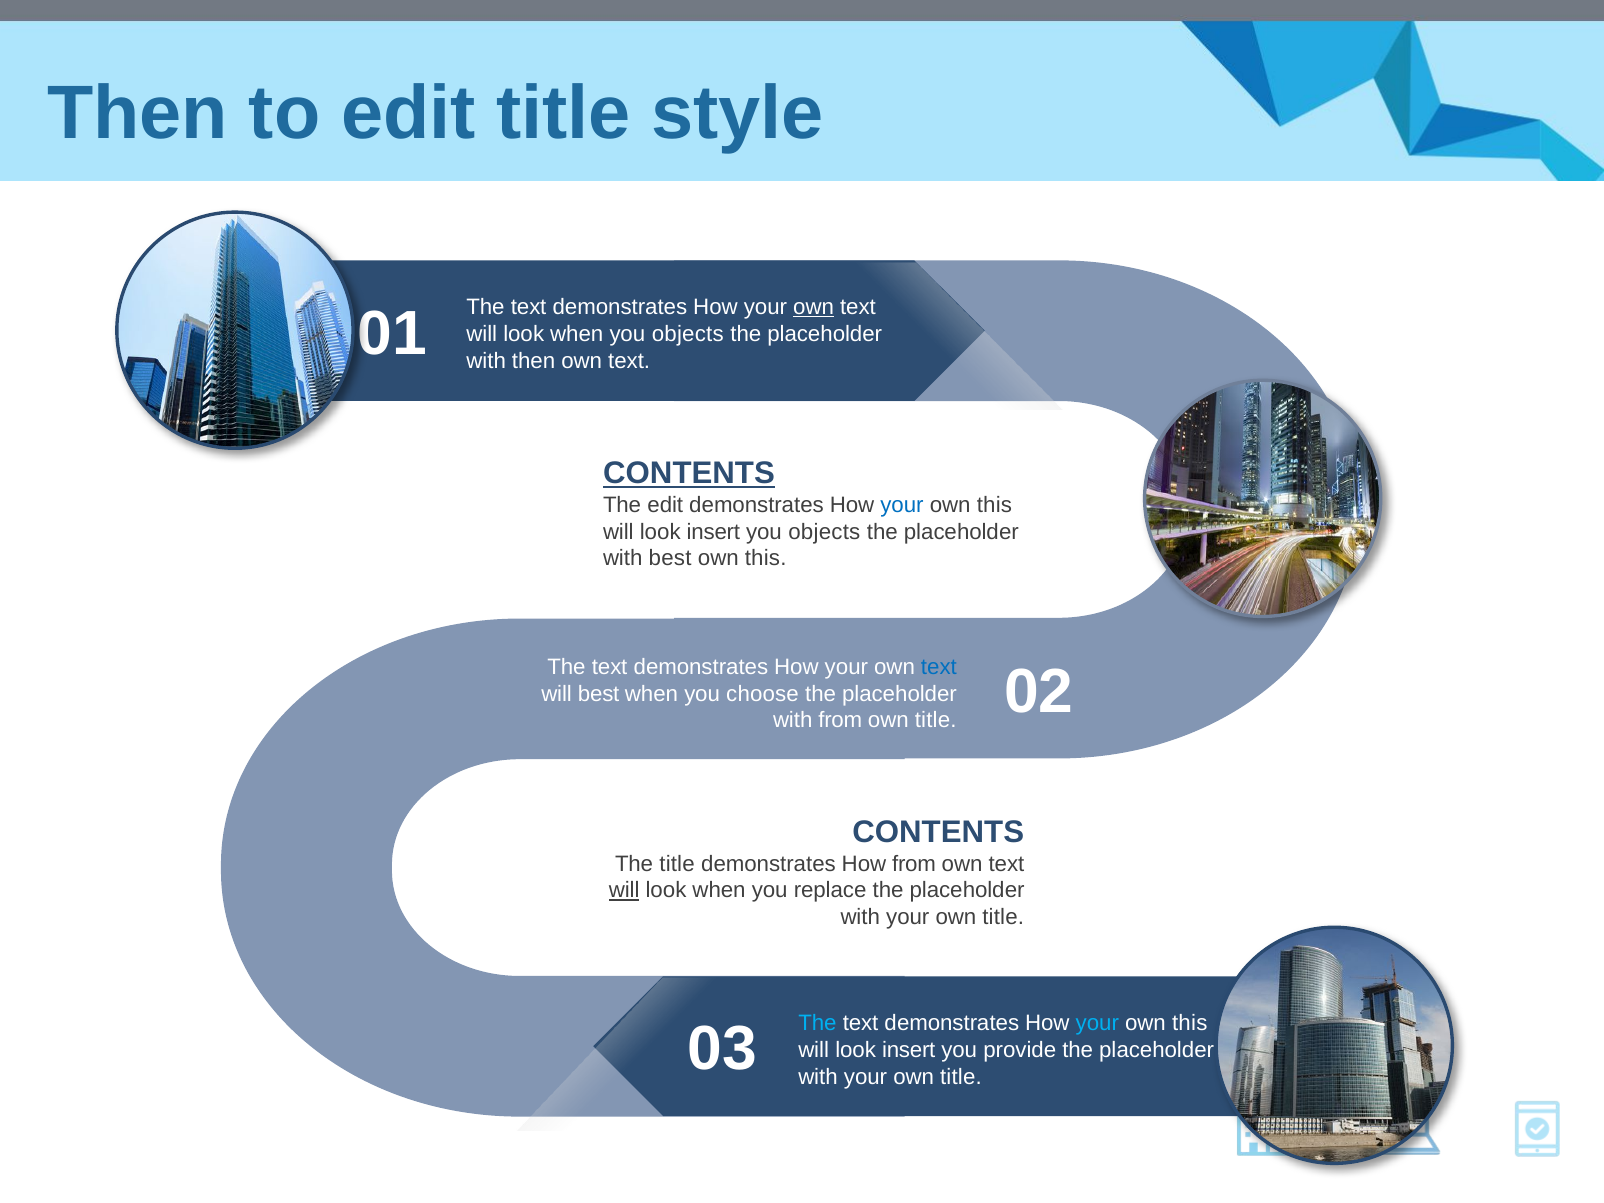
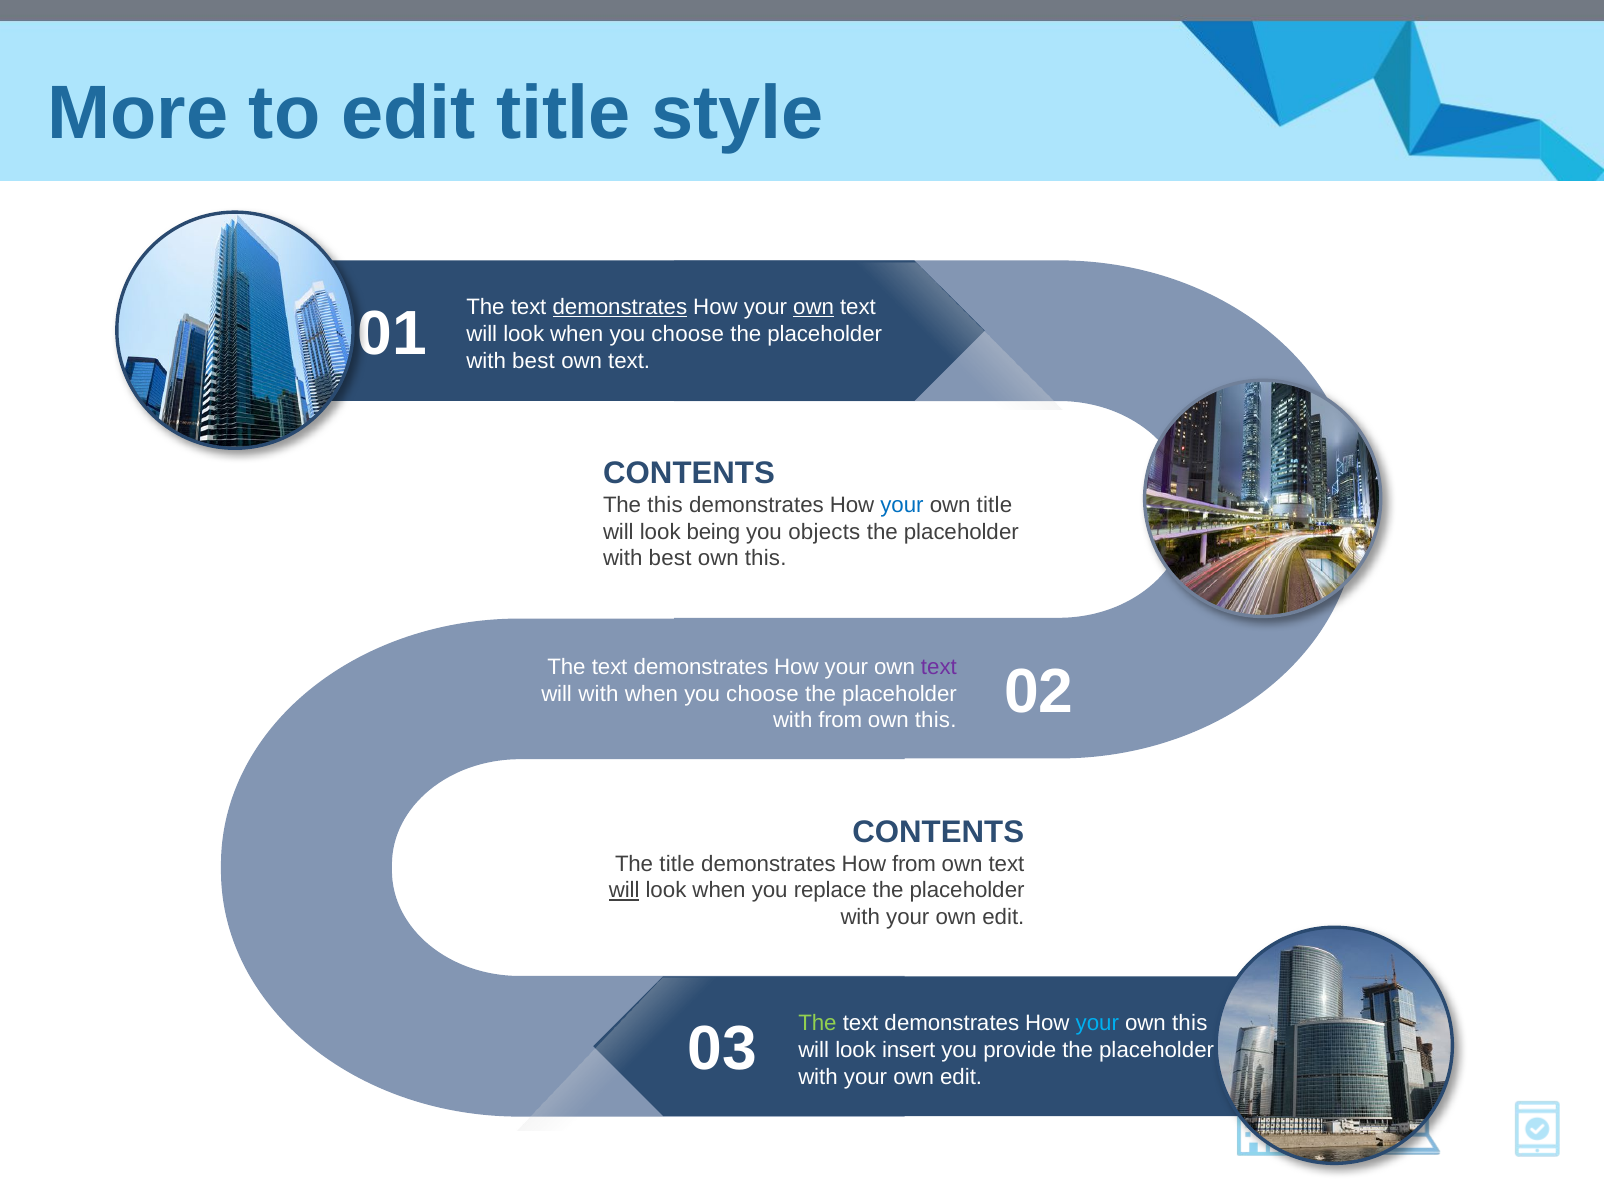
Then at (138, 114): Then -> More
demonstrates at (620, 307) underline: none -> present
look when you objects: objects -> choose
then at (534, 361): then -> best
CONTENTS at (689, 474) underline: present -> none
The edit: edit -> this
this at (994, 505): this -> title
insert at (713, 532): insert -> being
text at (939, 667) colour: blue -> purple
will best: best -> with
title at (936, 721): title -> this
title at (1003, 917): title -> edit
The at (817, 1023) colour: light blue -> light green
title at (961, 1077): title -> edit
